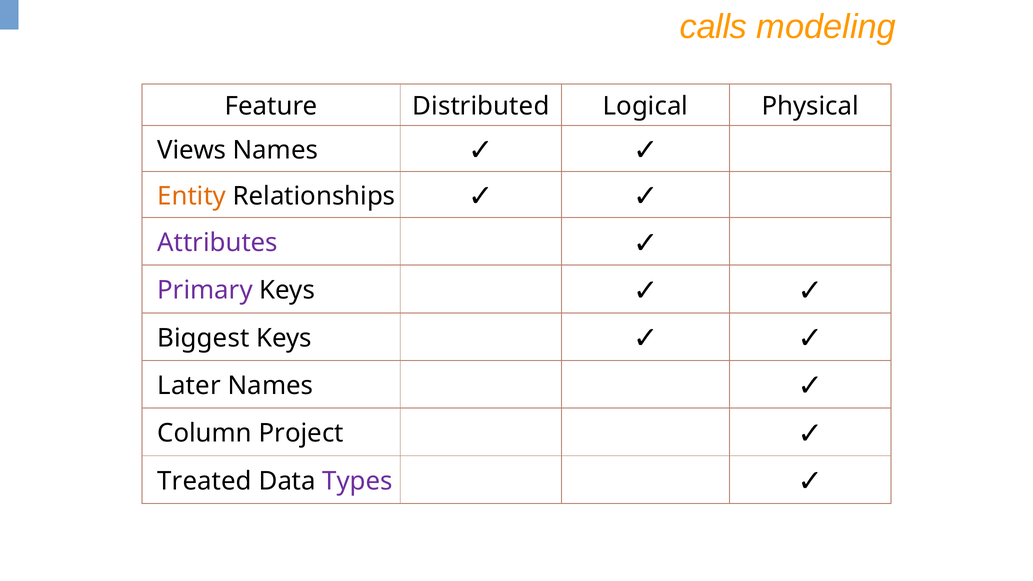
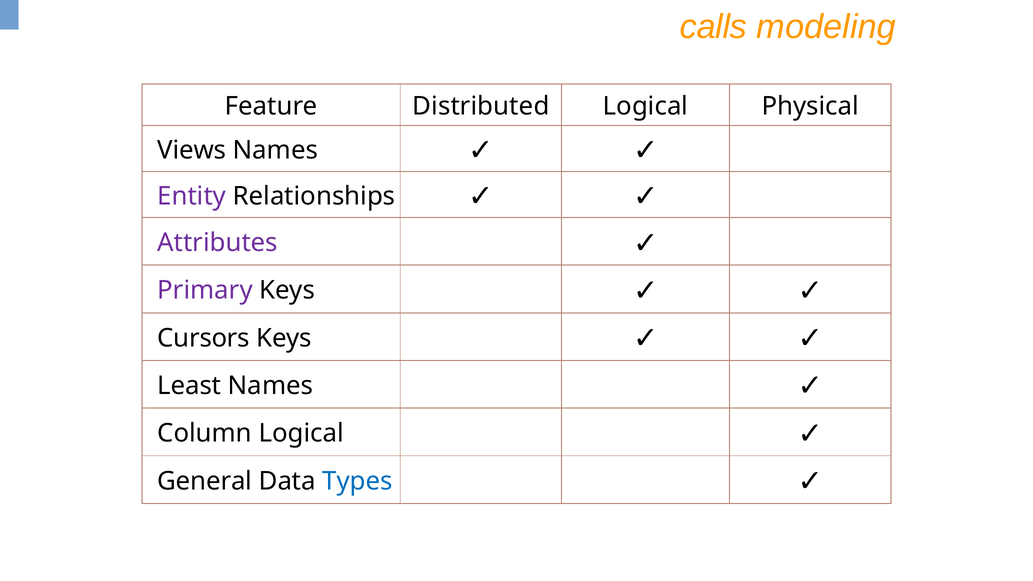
Entity colour: orange -> purple
Biggest: Biggest -> Cursors
Later: Later -> Least
Column Project: Project -> Logical
Treated: Treated -> General
Types colour: purple -> blue
